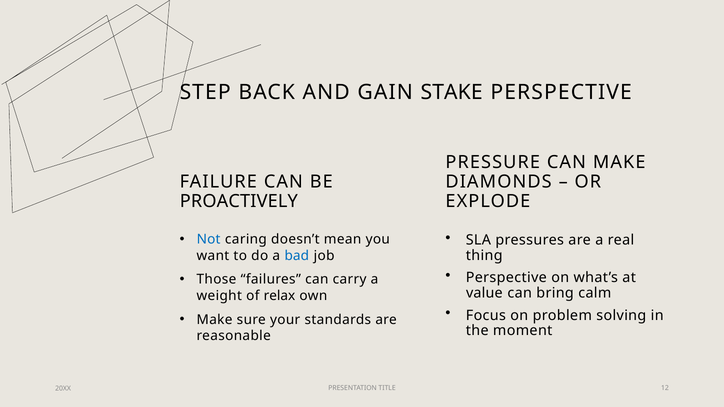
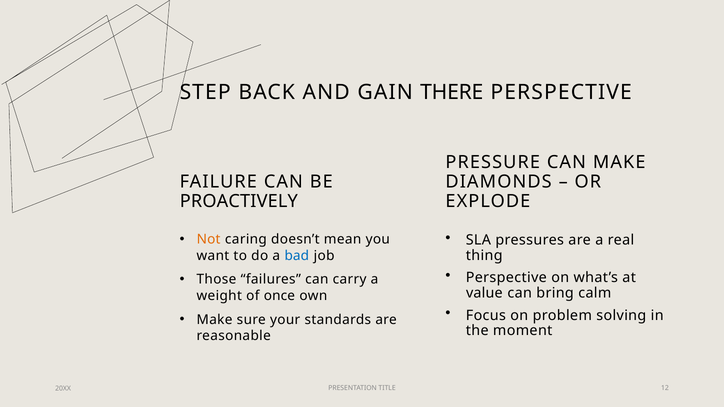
STAKE: STAKE -> THERE
Not colour: blue -> orange
relax: relax -> once
